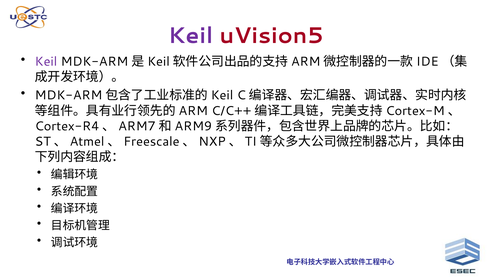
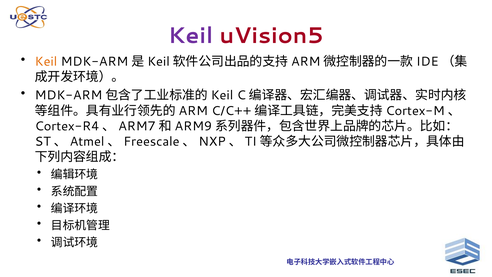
Keil at (46, 61) colour: purple -> orange
